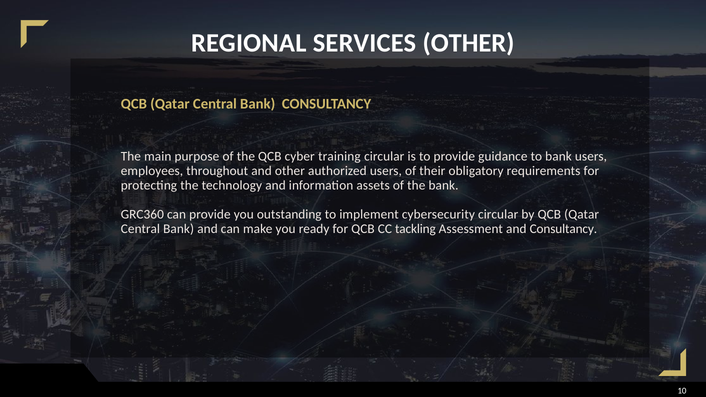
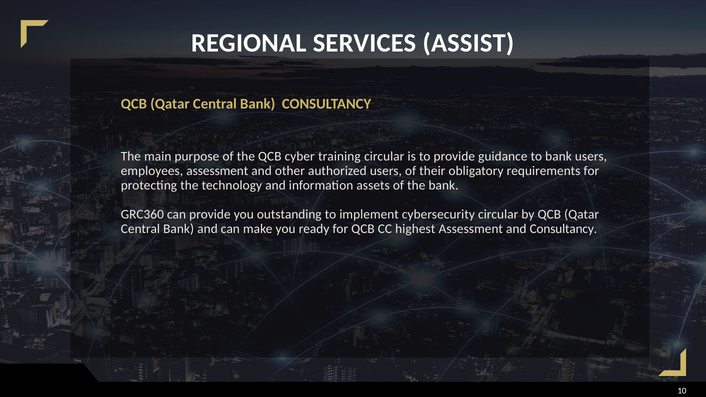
SERVICES OTHER: OTHER -> ASSIST
employees throughout: throughout -> assessment
tackling: tackling -> highest
